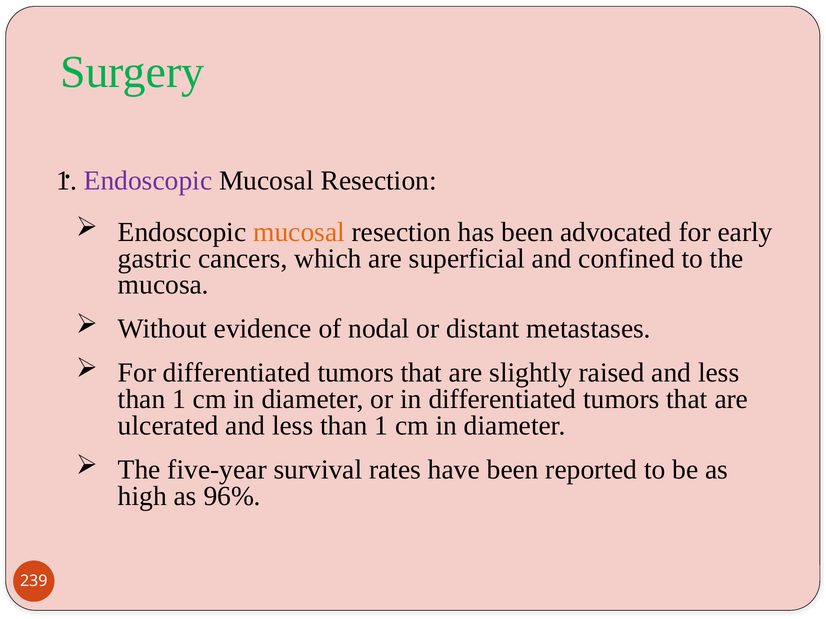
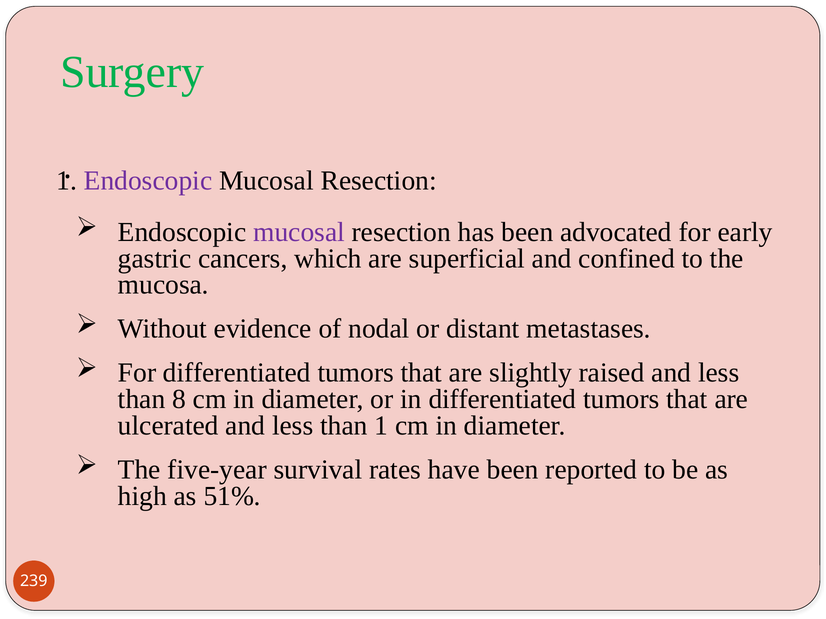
mucosal at (299, 232) colour: orange -> purple
1 at (179, 400): 1 -> 8
96%: 96% -> 51%
